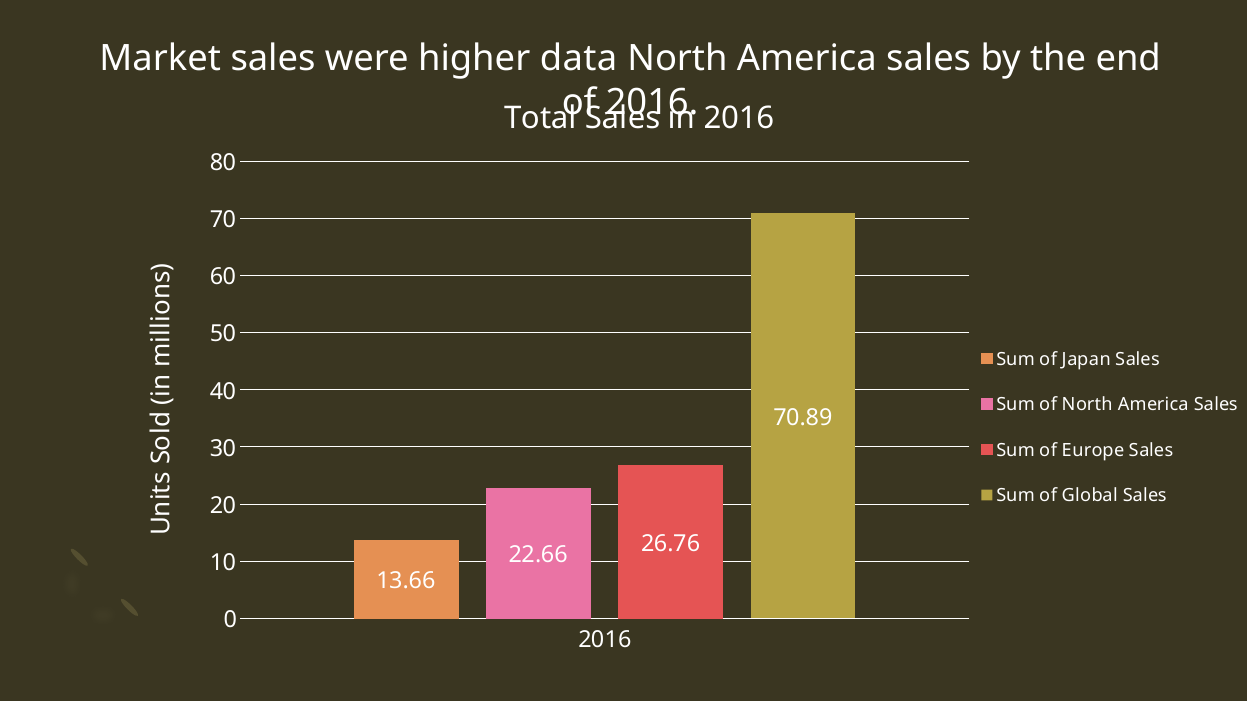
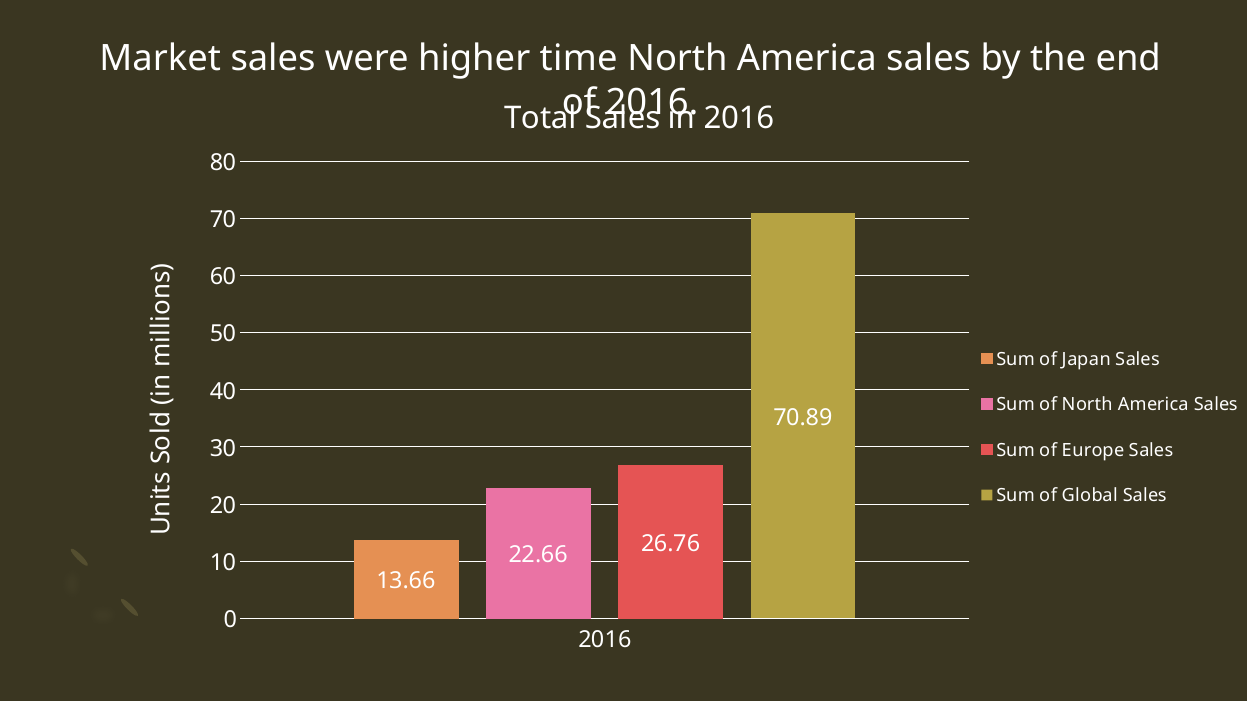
data: data -> time
